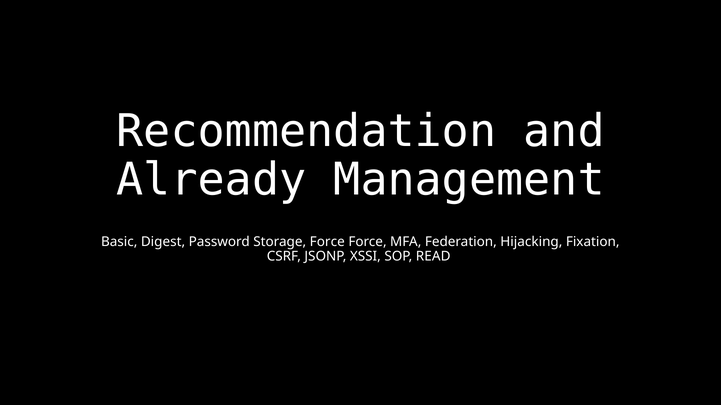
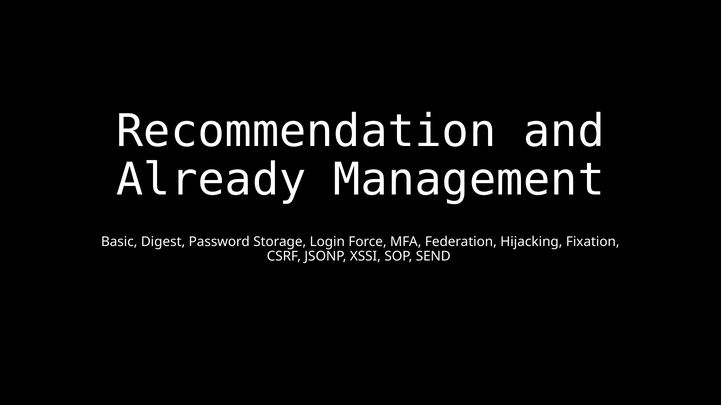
Storage Force: Force -> Login
READ: READ -> SEND
